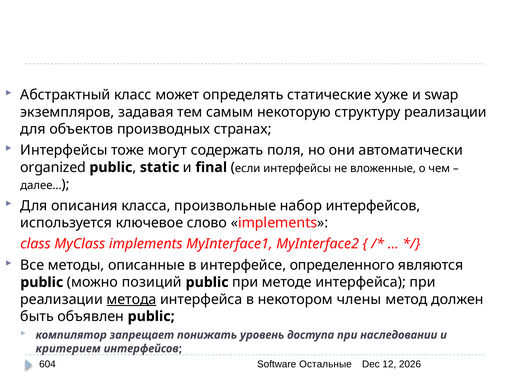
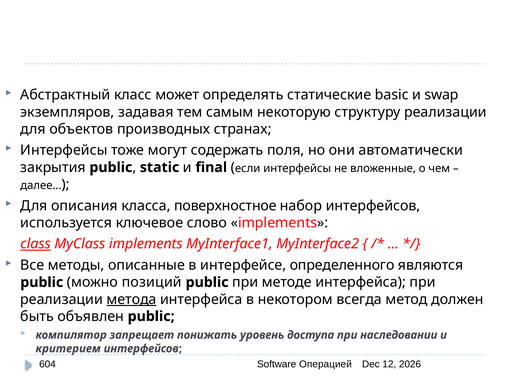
хуже: хуже -> basic
organized: organized -> закрытия
произвольные: произвольные -> поверхностное
class underline: none -> present
члены: члены -> всегда
Остальные: Остальные -> Операцией
